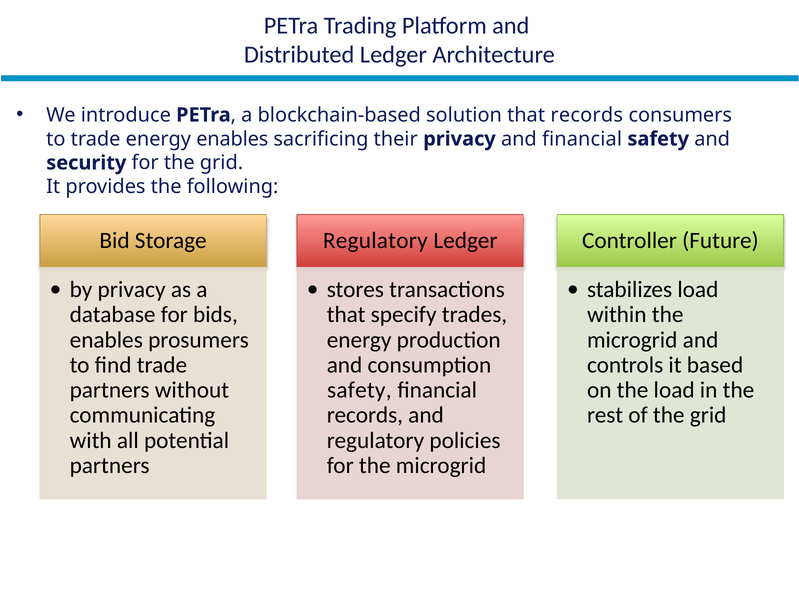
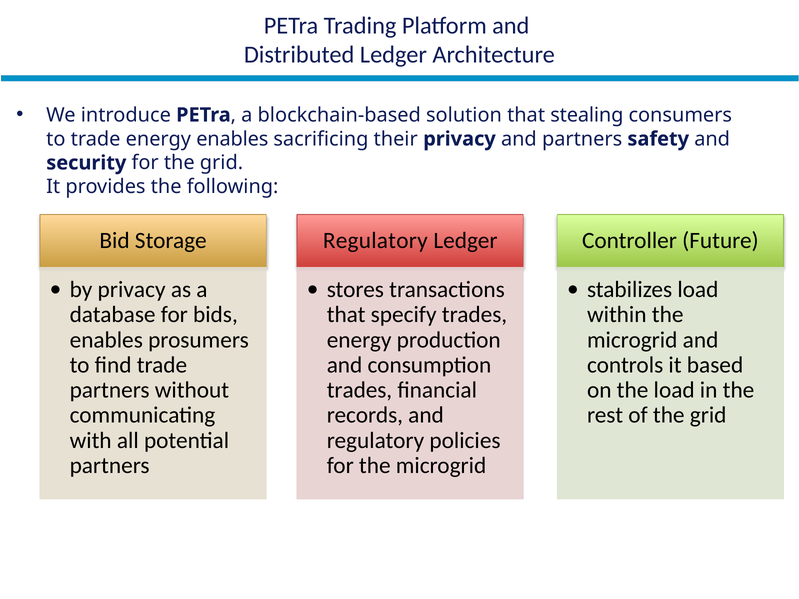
that records: records -> stealing
and financial: financial -> partners
safety at (359, 390): safety -> trades
